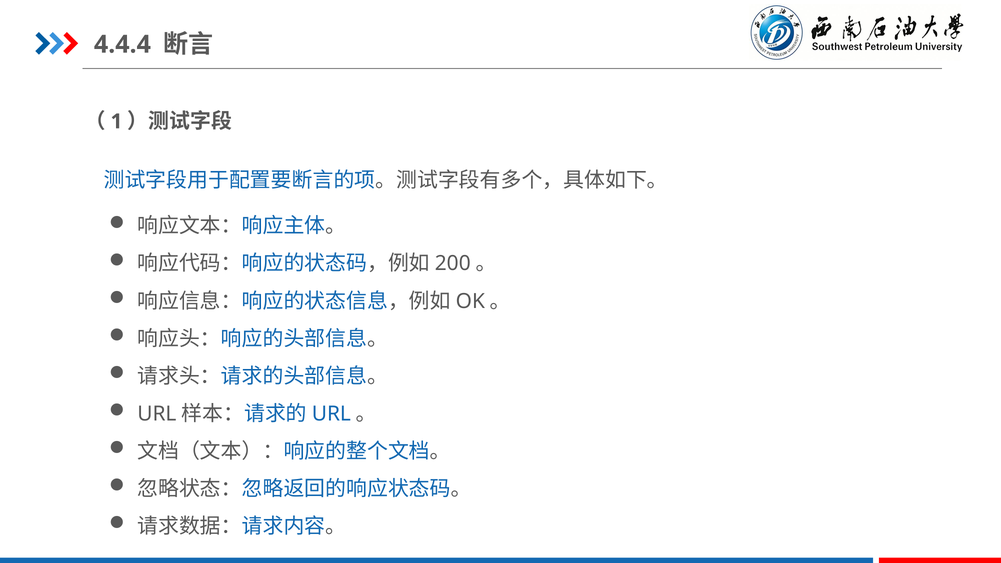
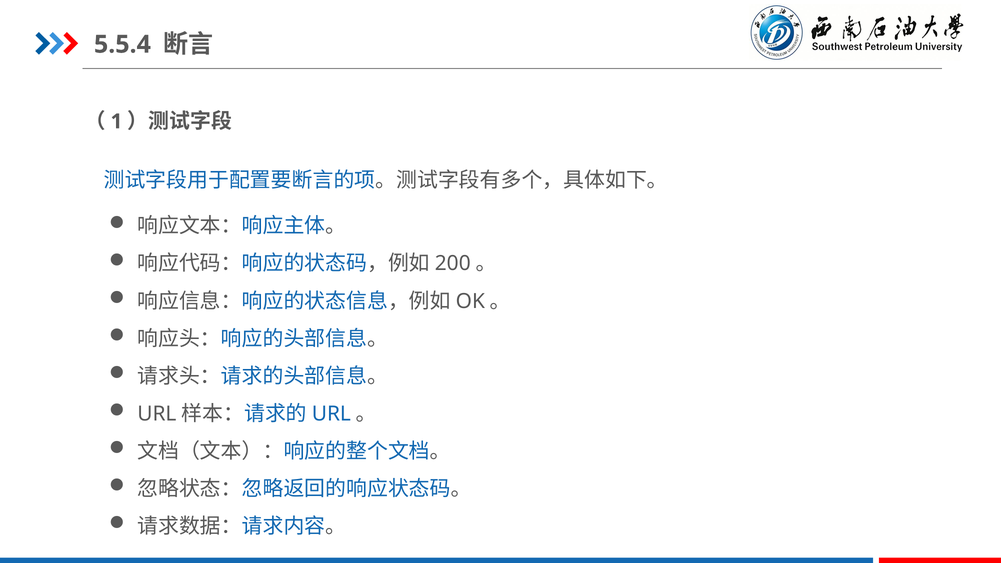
4.4.4: 4.4.4 -> 5.5.4
